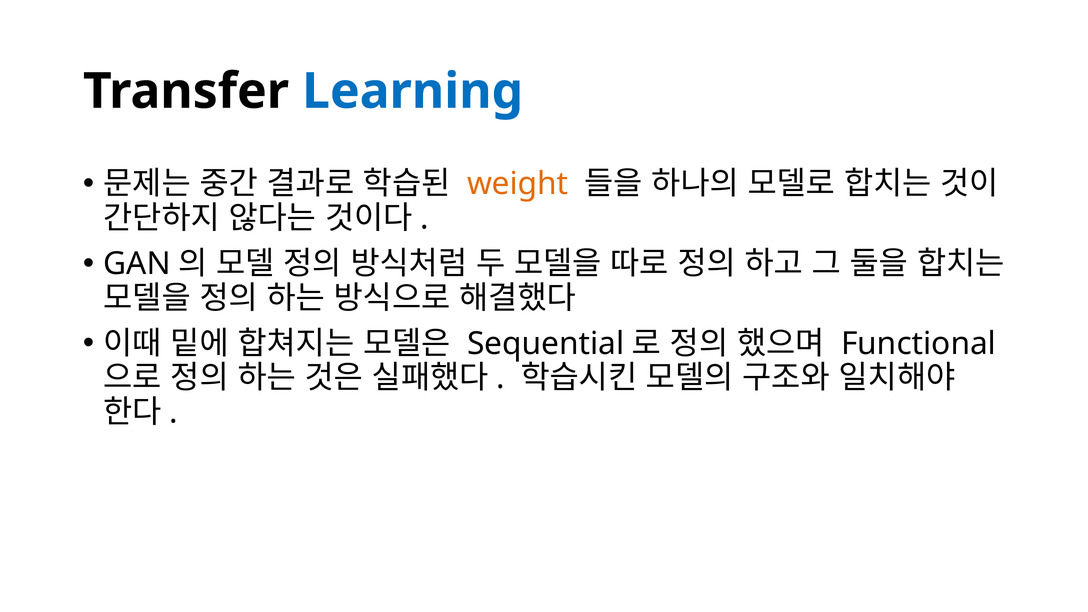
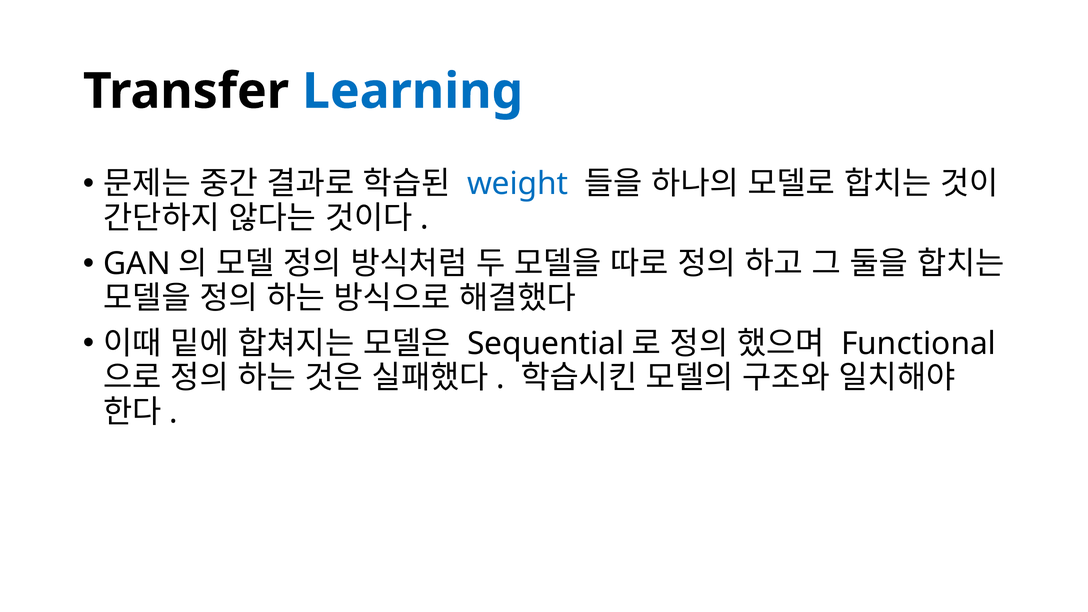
weight colour: orange -> blue
